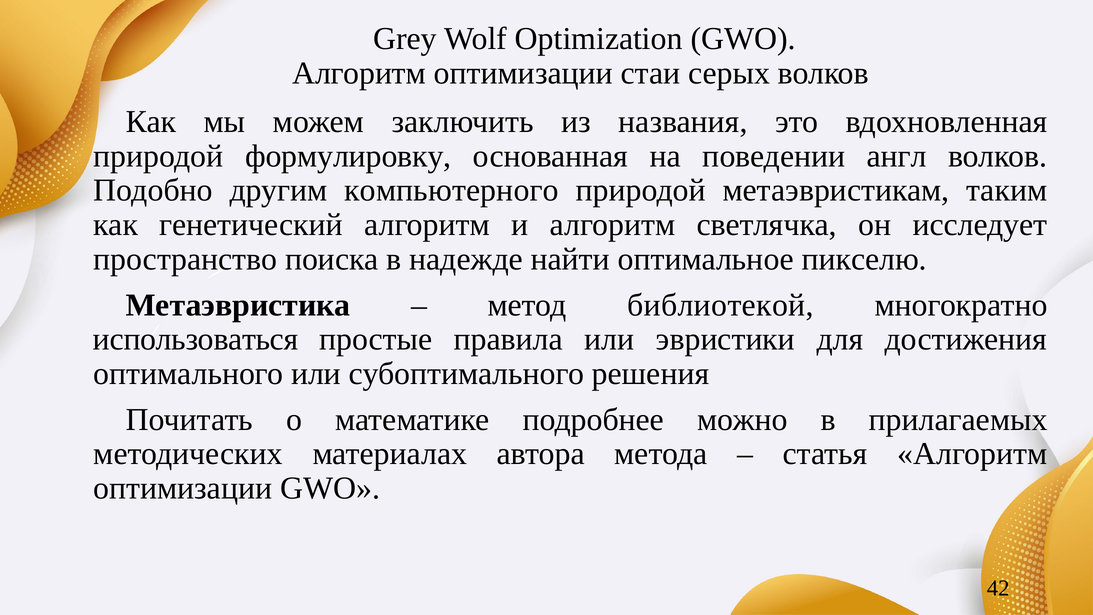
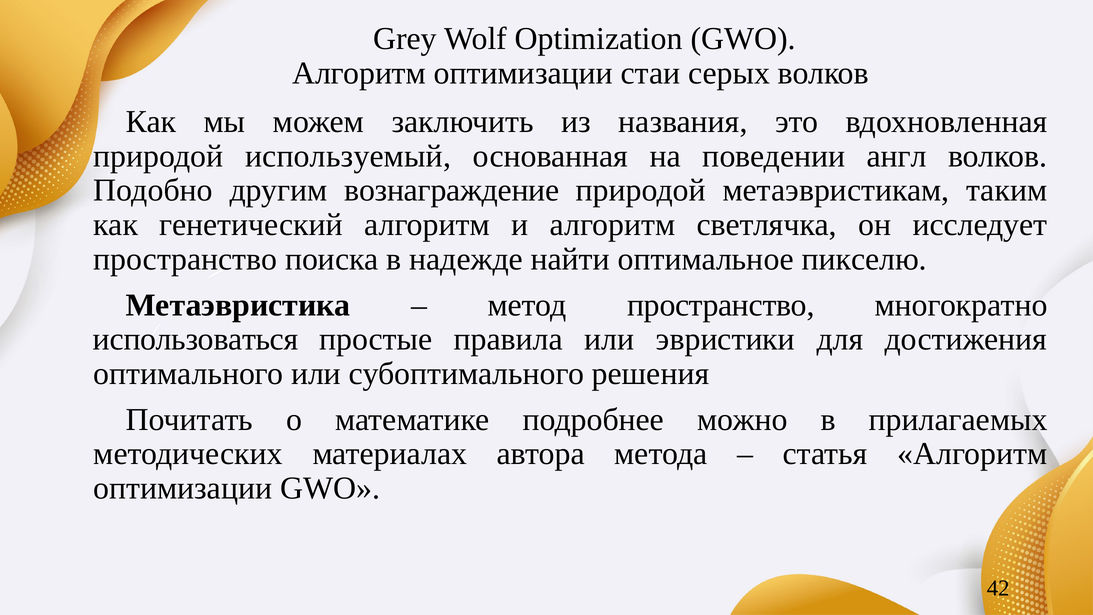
формулировку: формулировку -> используемый
компьютерного: компьютерного -> вознаграждение
метод библиотекой: библиотекой -> пространство
